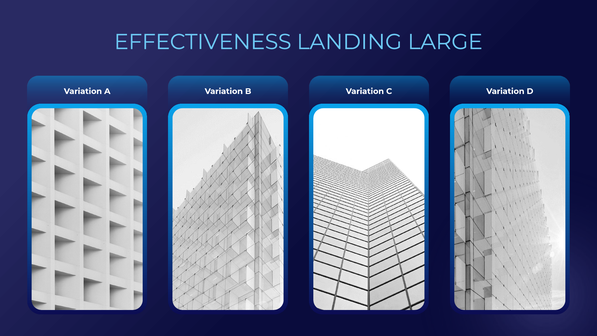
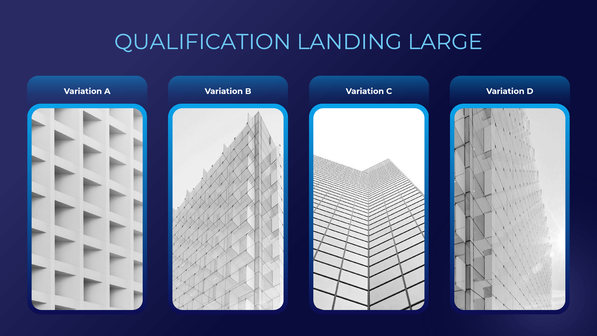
EFFECTIVENESS: EFFECTIVENESS -> QUALIFICATION
